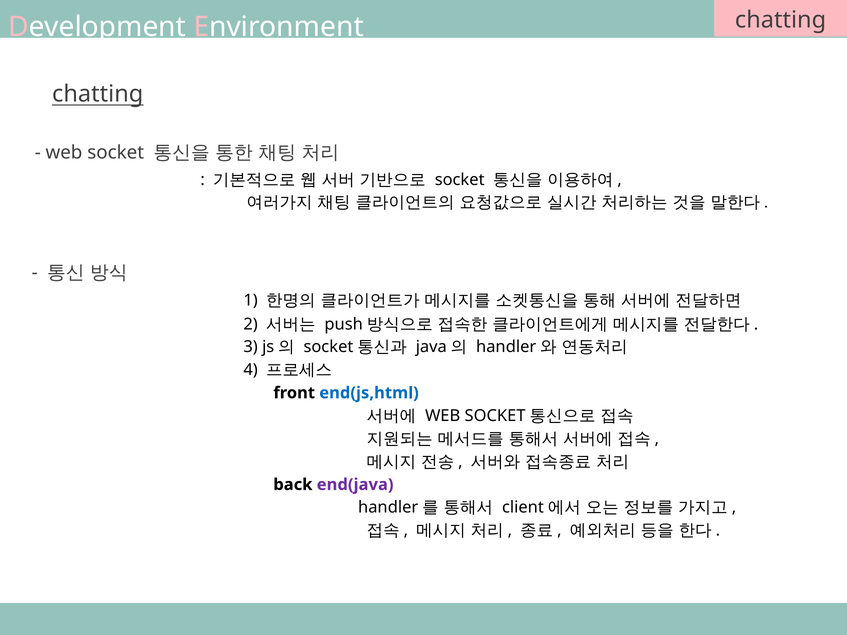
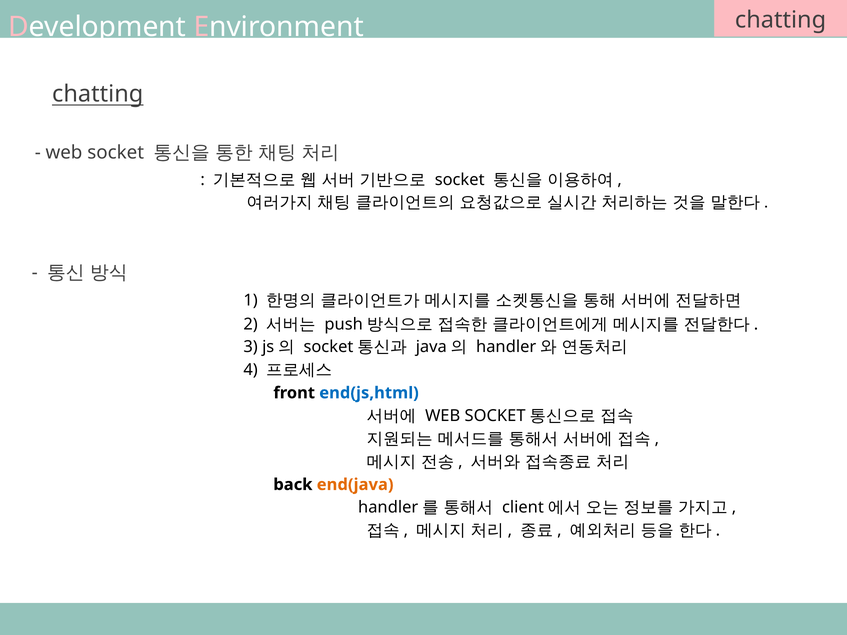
end(java colour: purple -> orange
